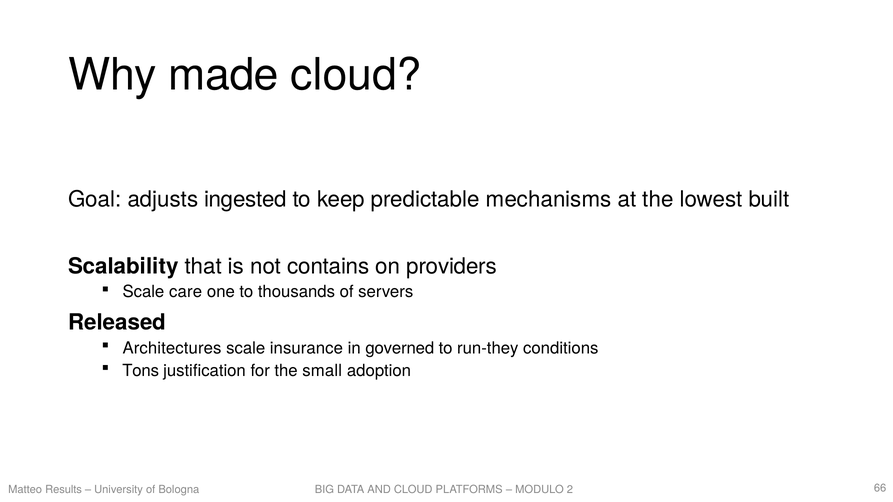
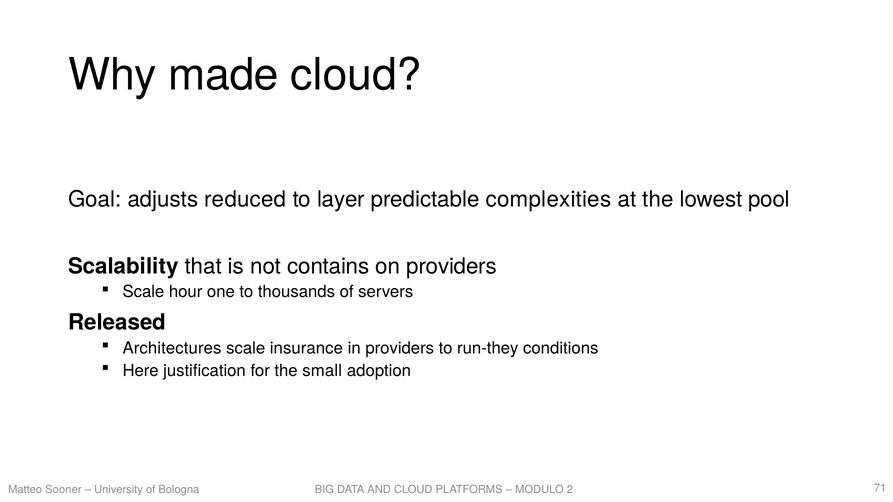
ingested: ingested -> reduced
keep: keep -> layer
mechanisms: mechanisms -> complexities
built: built -> pool
care: care -> hour
in governed: governed -> providers
Tons: Tons -> Here
Results: Results -> Sooner
66: 66 -> 71
